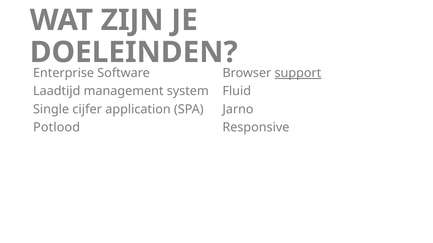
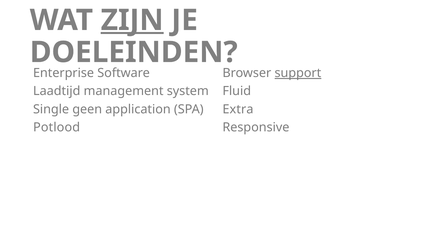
ZIJN underline: none -> present
cijfer: cijfer -> geen
Jarno: Jarno -> Extra
